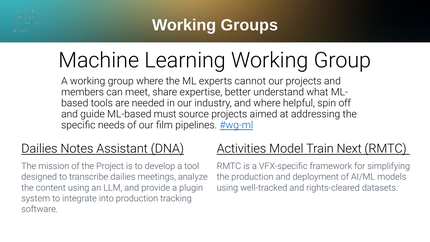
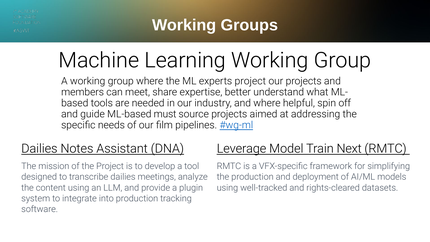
experts cannot: cannot -> project
Activities: Activities -> Leverage
